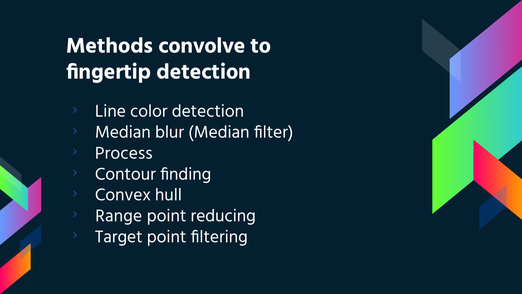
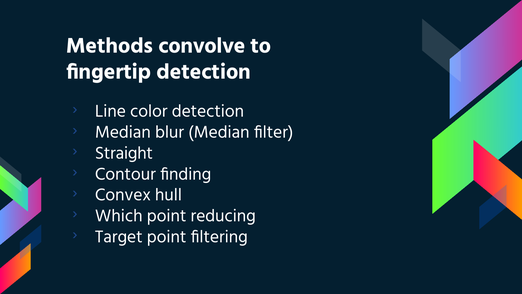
Process: Process -> Straight
Range: Range -> Which
